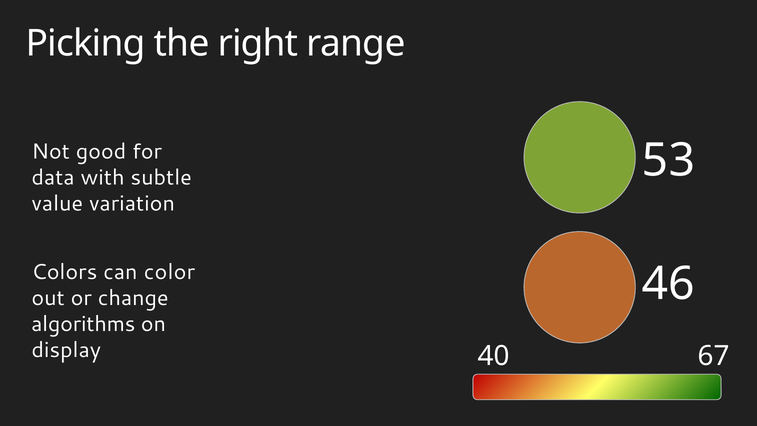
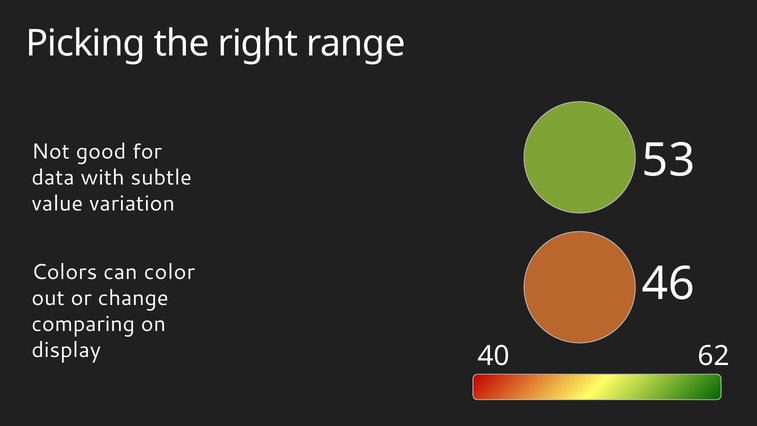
algorithms: algorithms -> comparing
67: 67 -> 62
